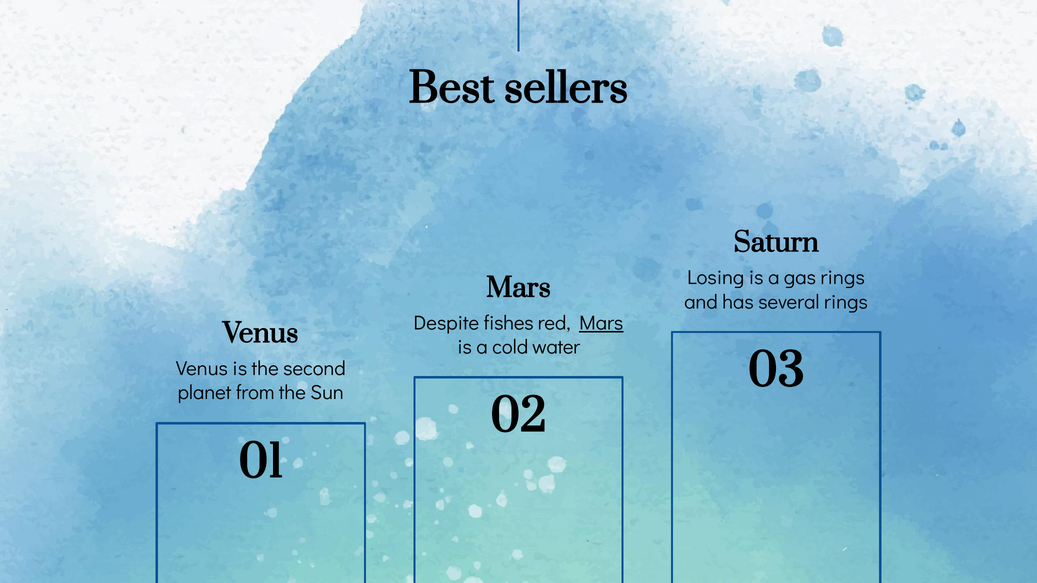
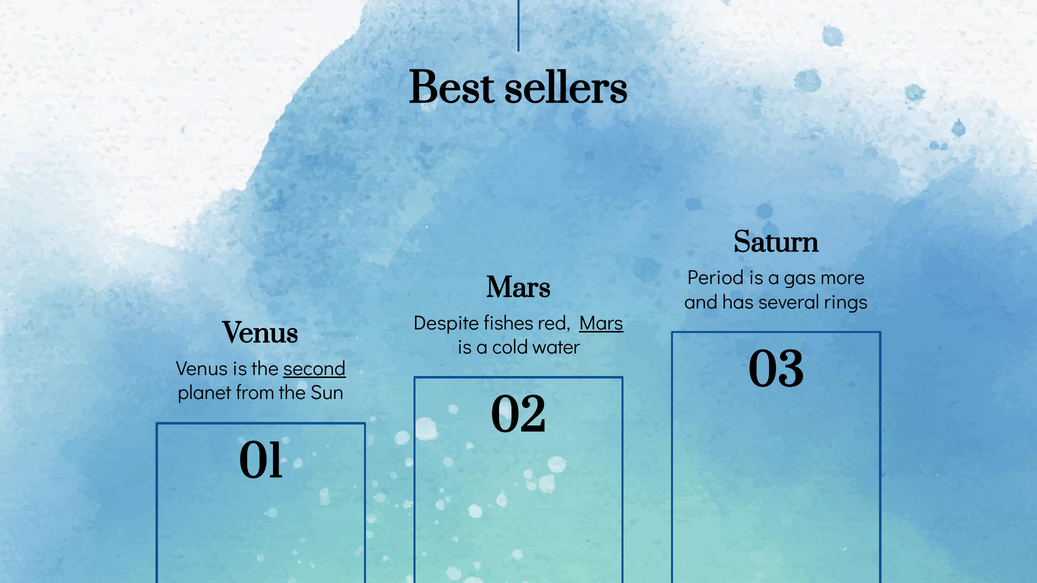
Losing: Losing -> Period
gas rings: rings -> more
second underline: none -> present
